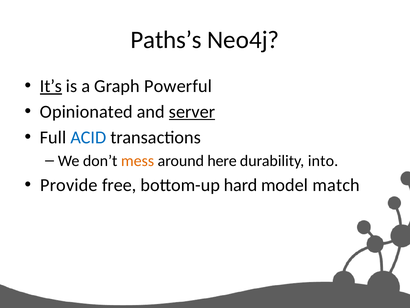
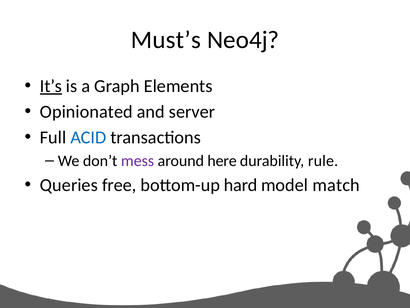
Paths’s: Paths’s -> Must’s
Powerful: Powerful -> Elements
server underline: present -> none
mess colour: orange -> purple
into: into -> rule
Provide: Provide -> Queries
